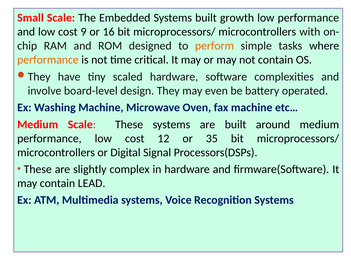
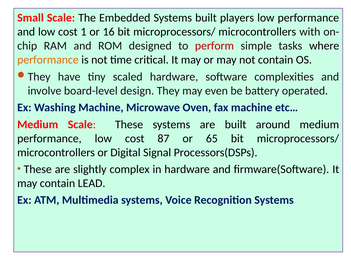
growth: growth -> players
9: 9 -> 1
perform colour: orange -> red
12: 12 -> 87
35: 35 -> 65
